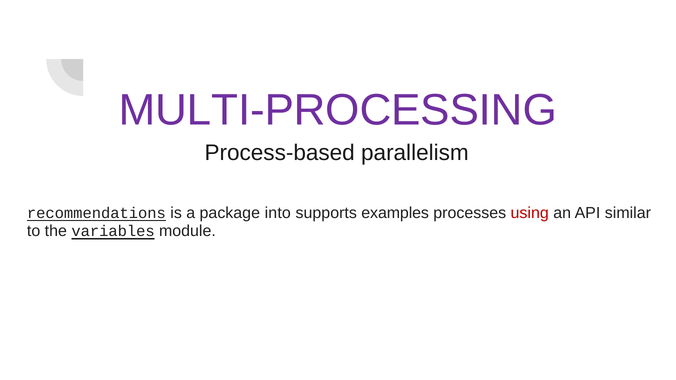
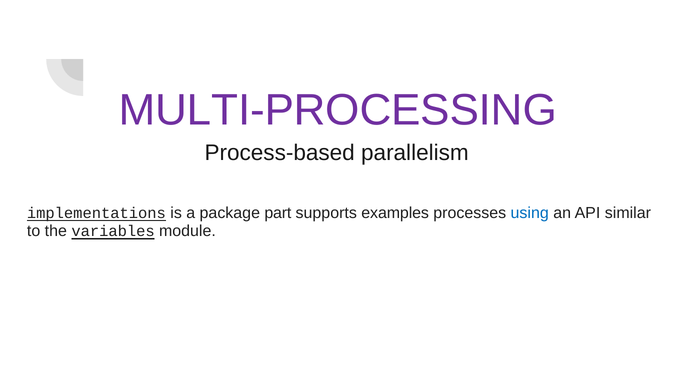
recommendations: recommendations -> implementations
into: into -> part
using colour: red -> blue
